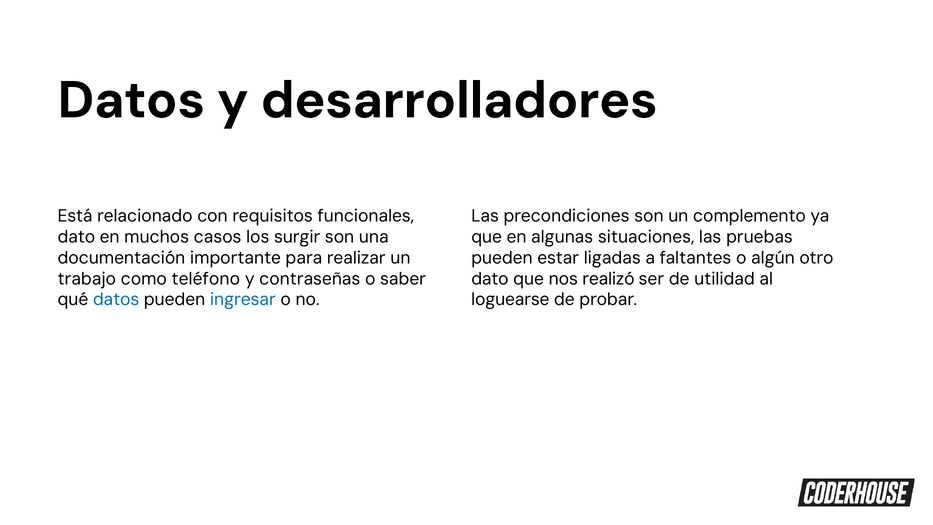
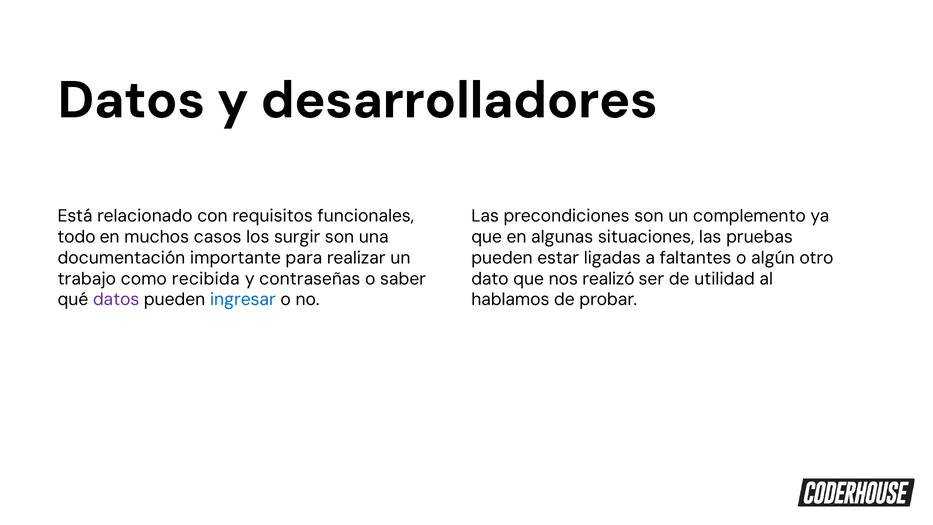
dato at (76, 237): dato -> todo
teléfono: teléfono -> recibida
datos at (116, 300) colour: blue -> purple
loguearse: loguearse -> hablamos
